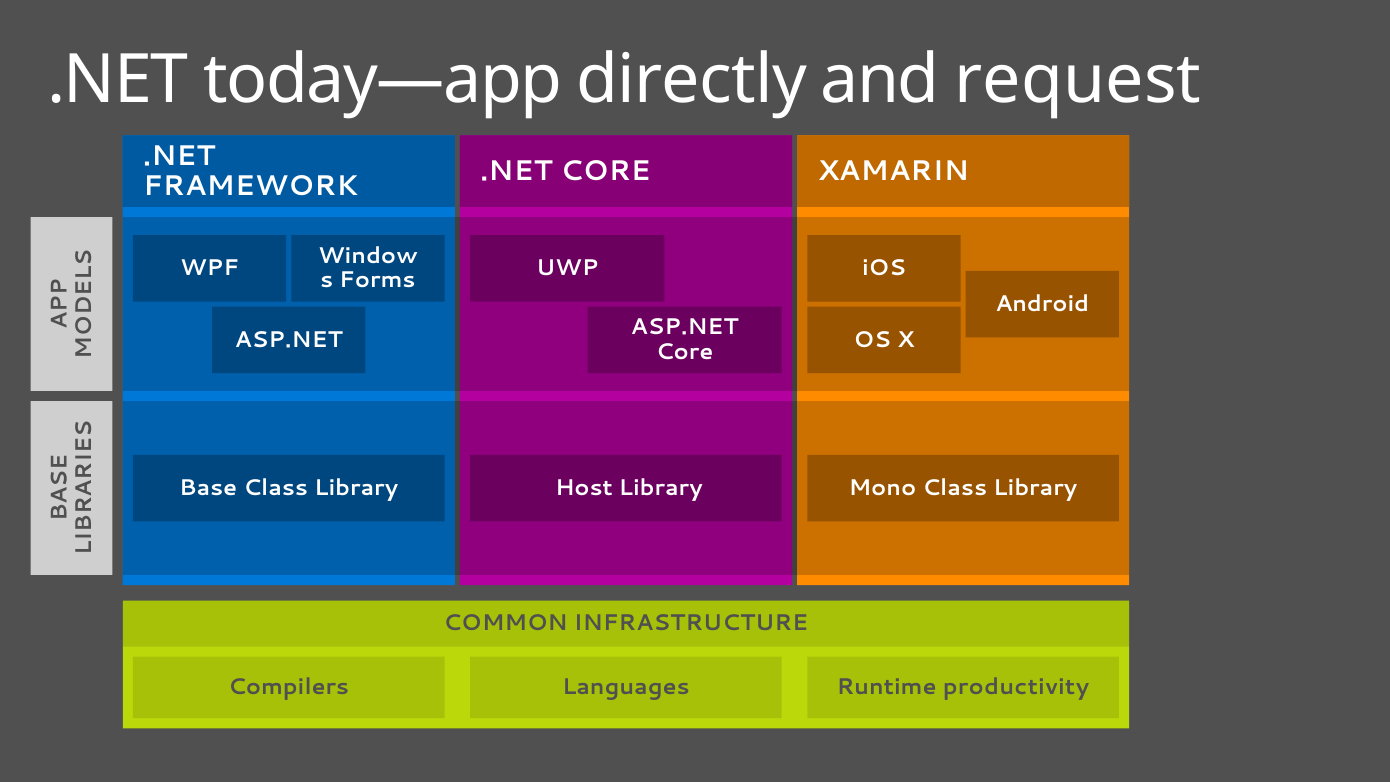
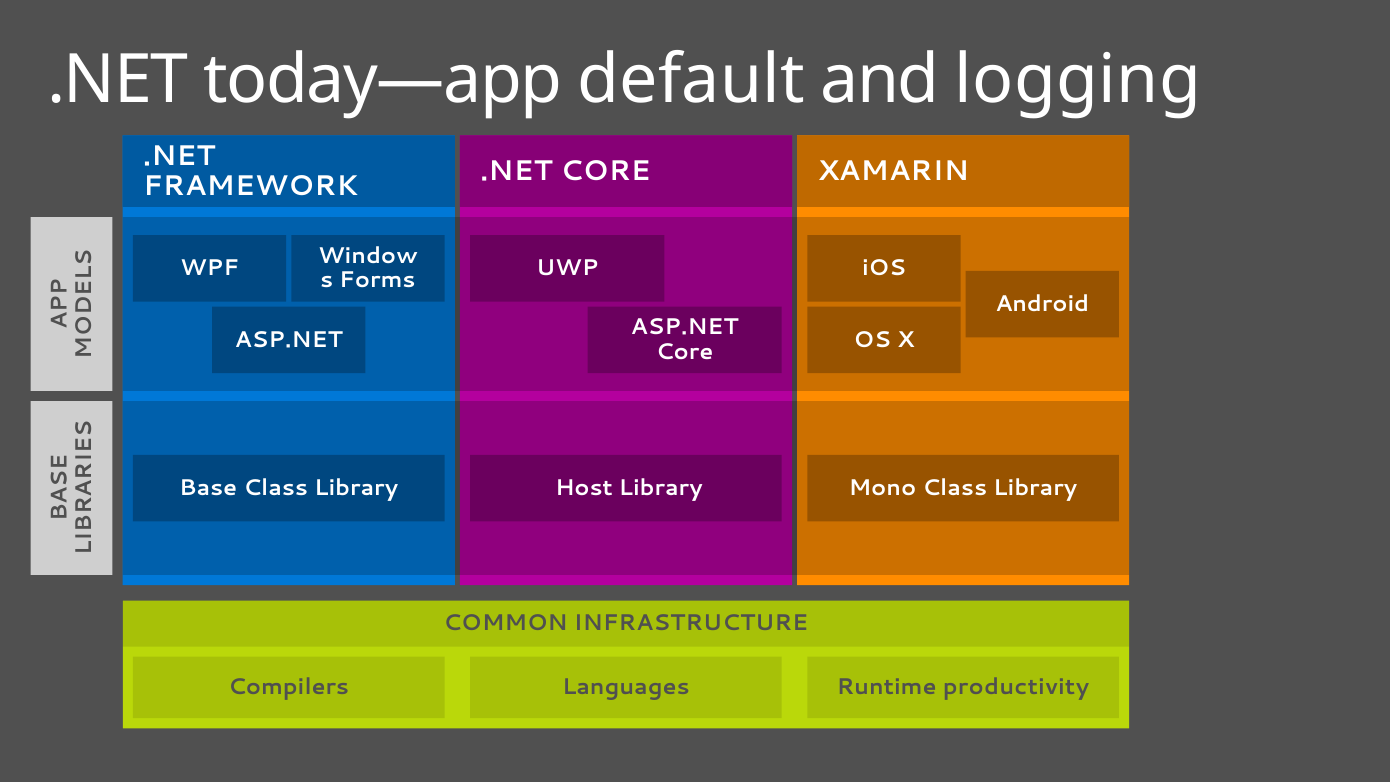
directly: directly -> default
request: request -> logging
